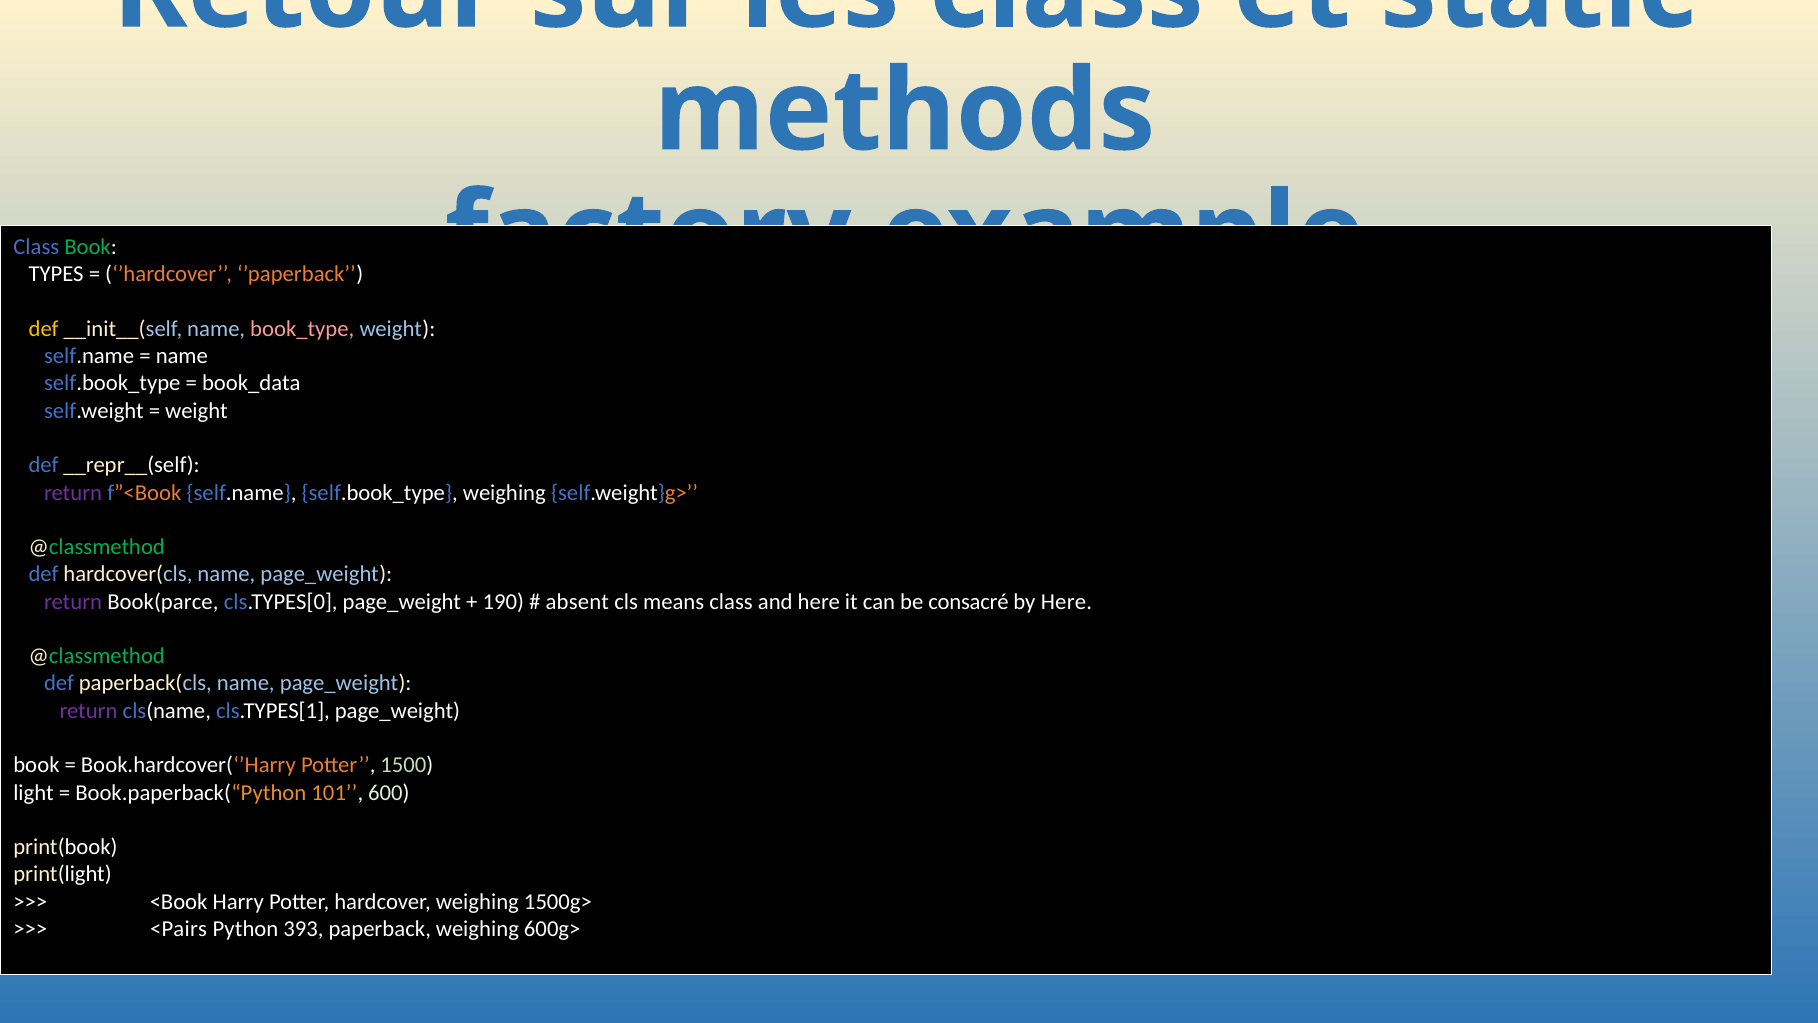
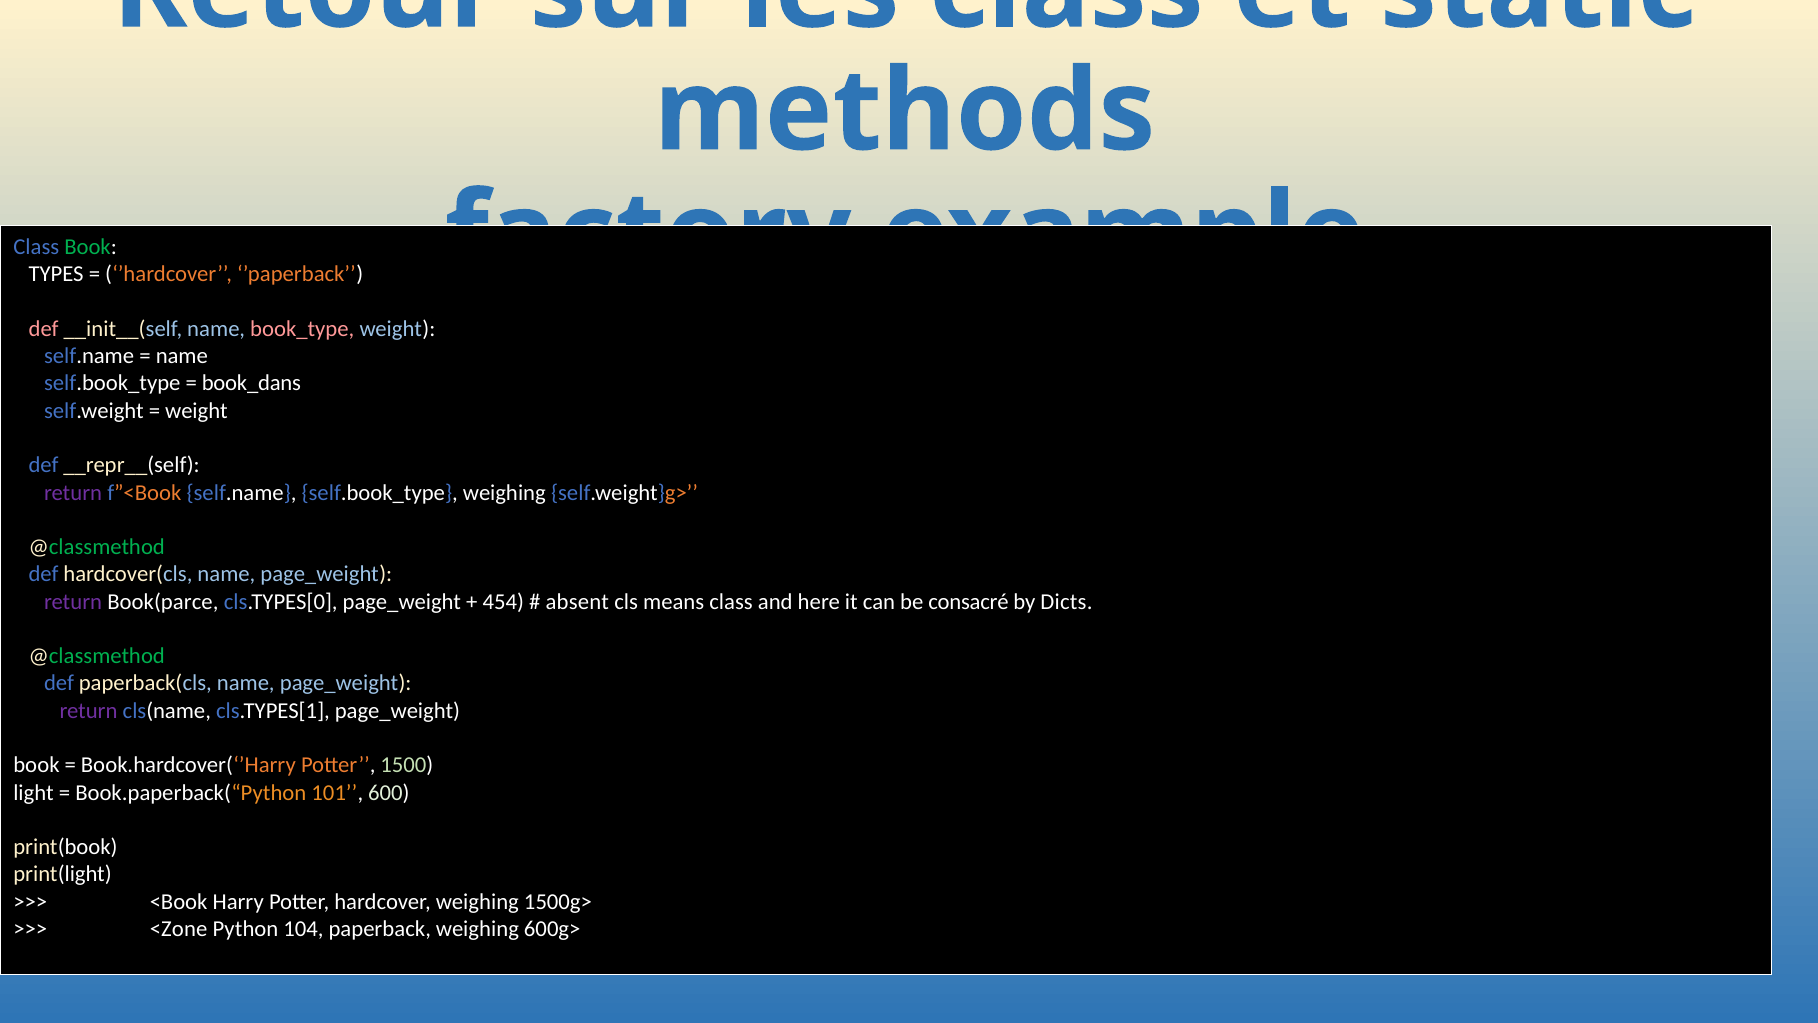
def at (44, 329) colour: yellow -> pink
book_data: book_data -> book_dans
190: 190 -> 454
by Here: Here -> Dicts
<Pairs: <Pairs -> <Zone
393: 393 -> 104
